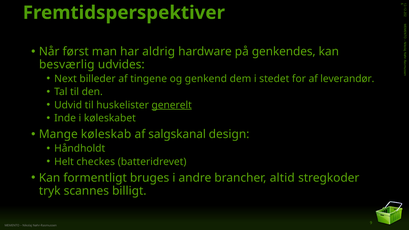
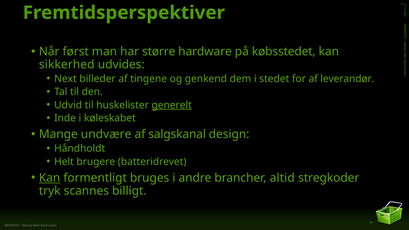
aldrig: aldrig -> større
genkendes: genkendes -> købsstedet
besværlig: besværlig -> sikkerhed
køleskab: køleskab -> undvære
checkes: checkes -> brugere
Kan at (50, 178) underline: none -> present
